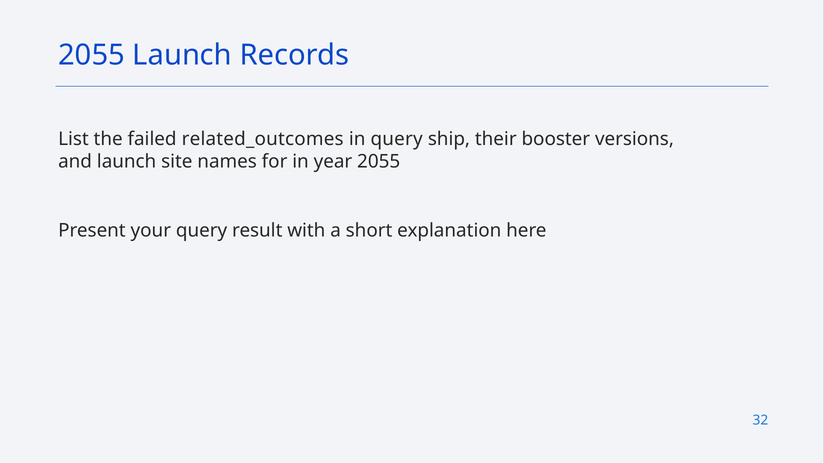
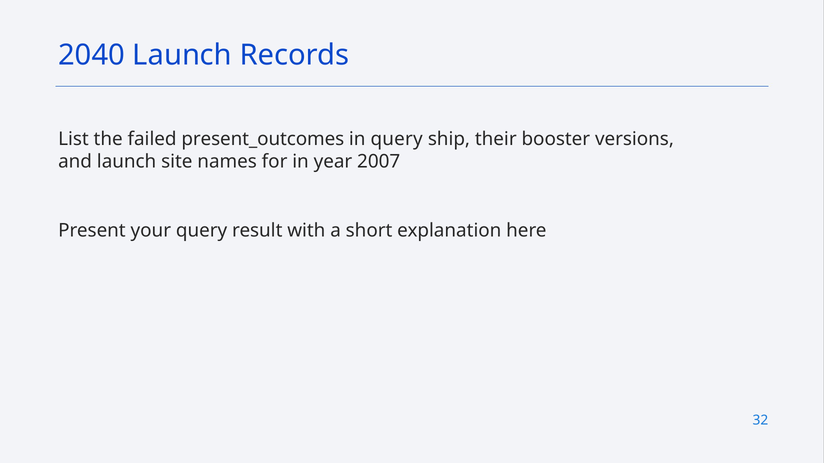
2055 at (92, 55): 2055 -> 2040
related_outcomes: related_outcomes -> present_outcomes
year 2055: 2055 -> 2007
